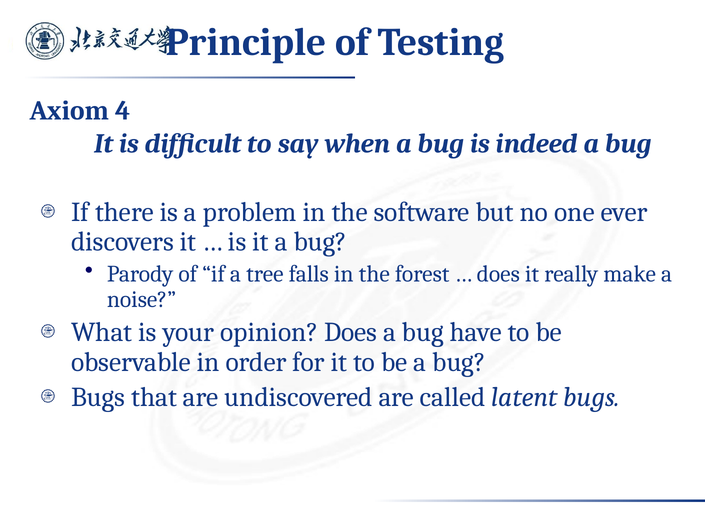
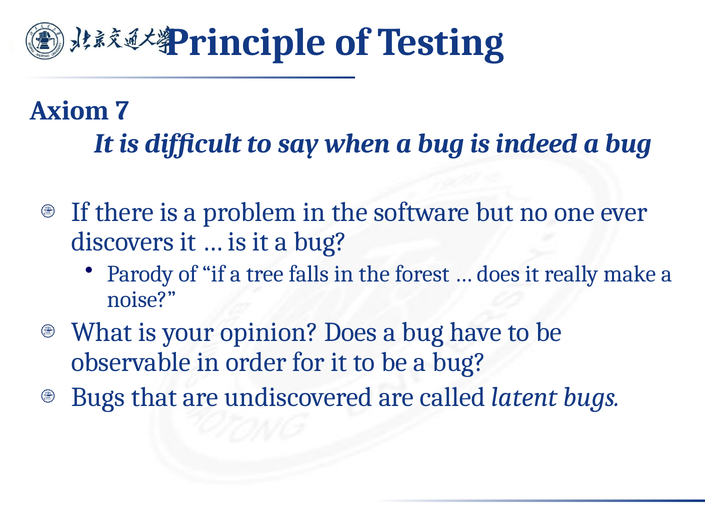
4: 4 -> 7
